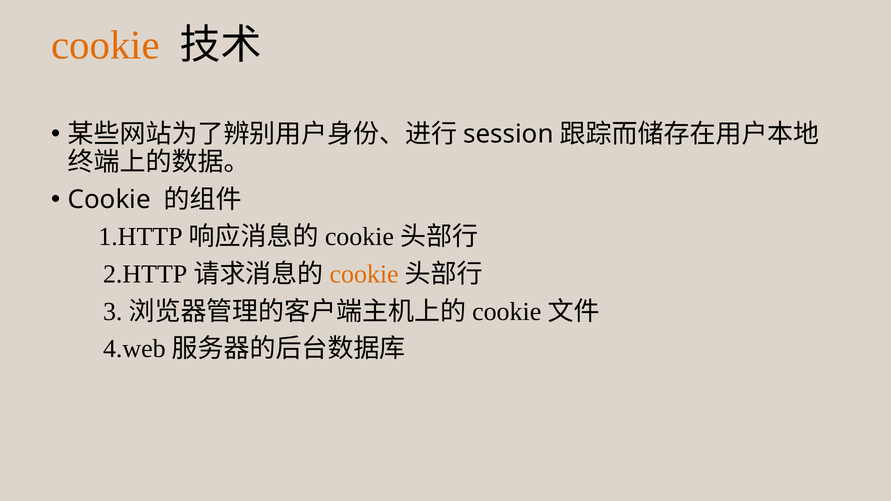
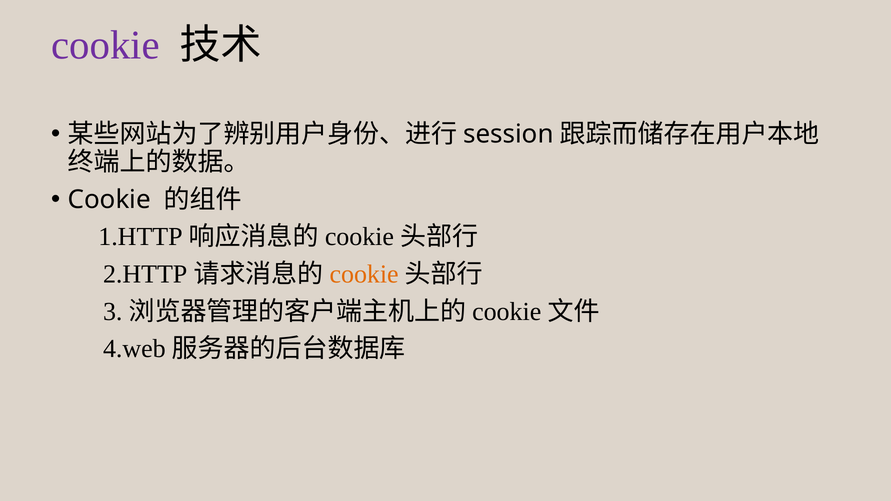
cookie at (105, 45) colour: orange -> purple
